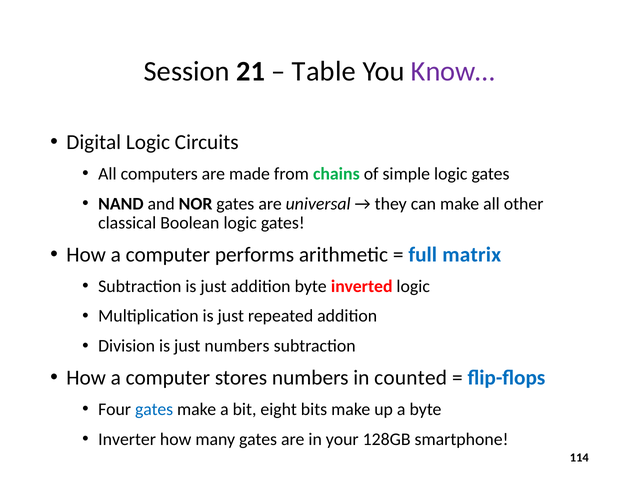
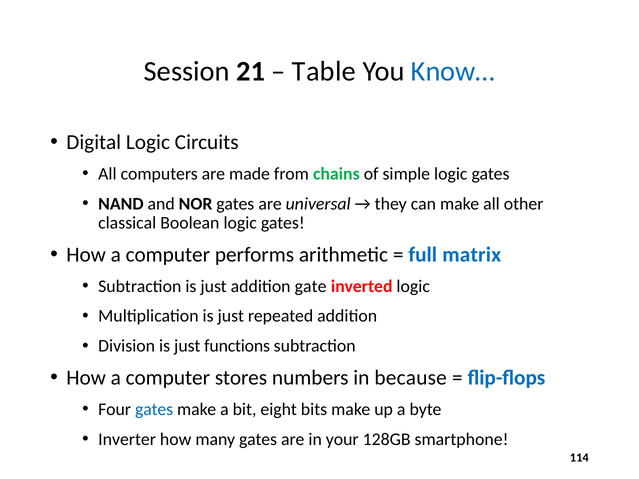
Know… colour: purple -> blue
addition byte: byte -> gate
just numbers: numbers -> functions
counted: counted -> because
